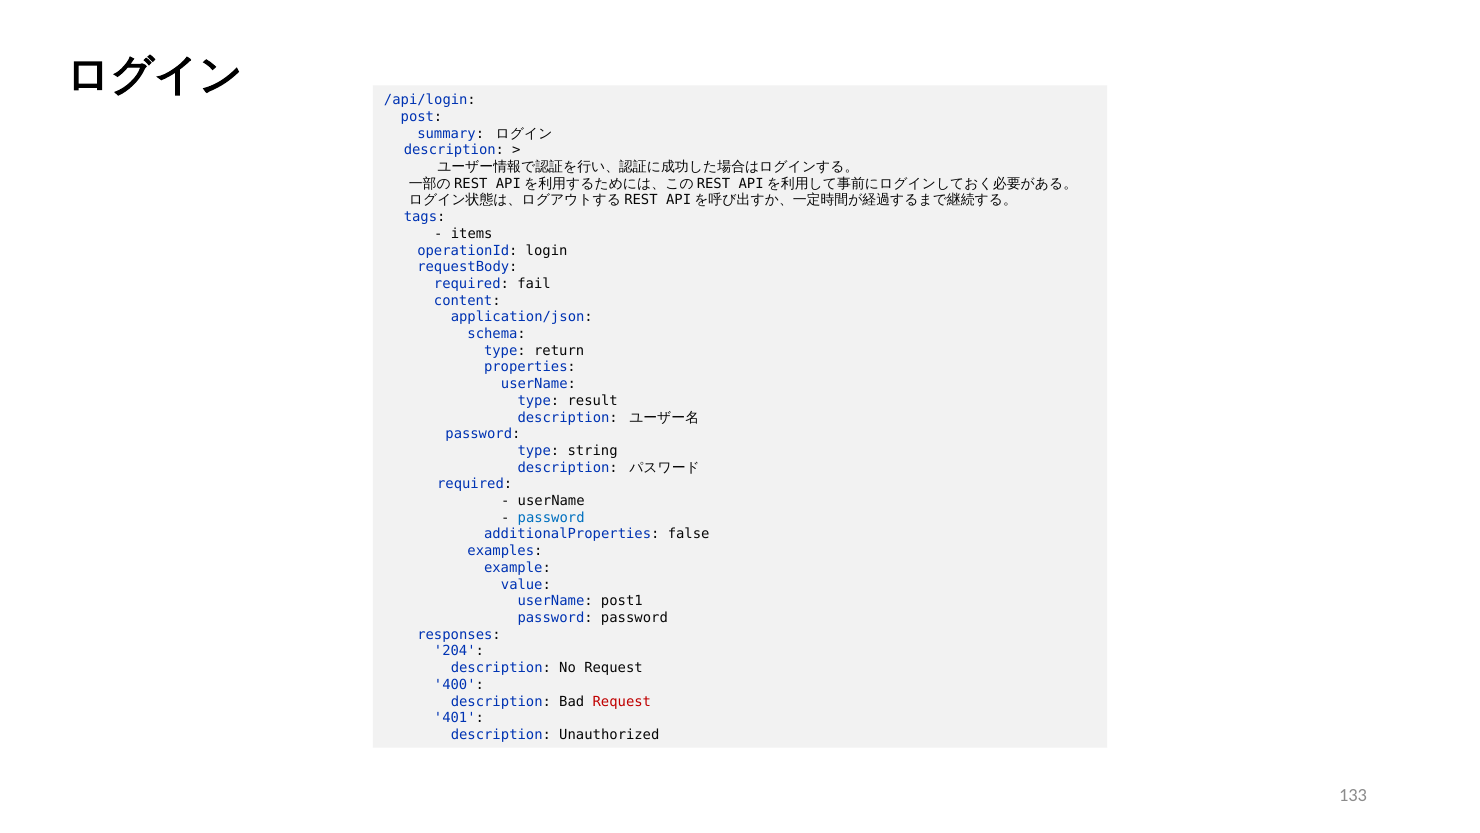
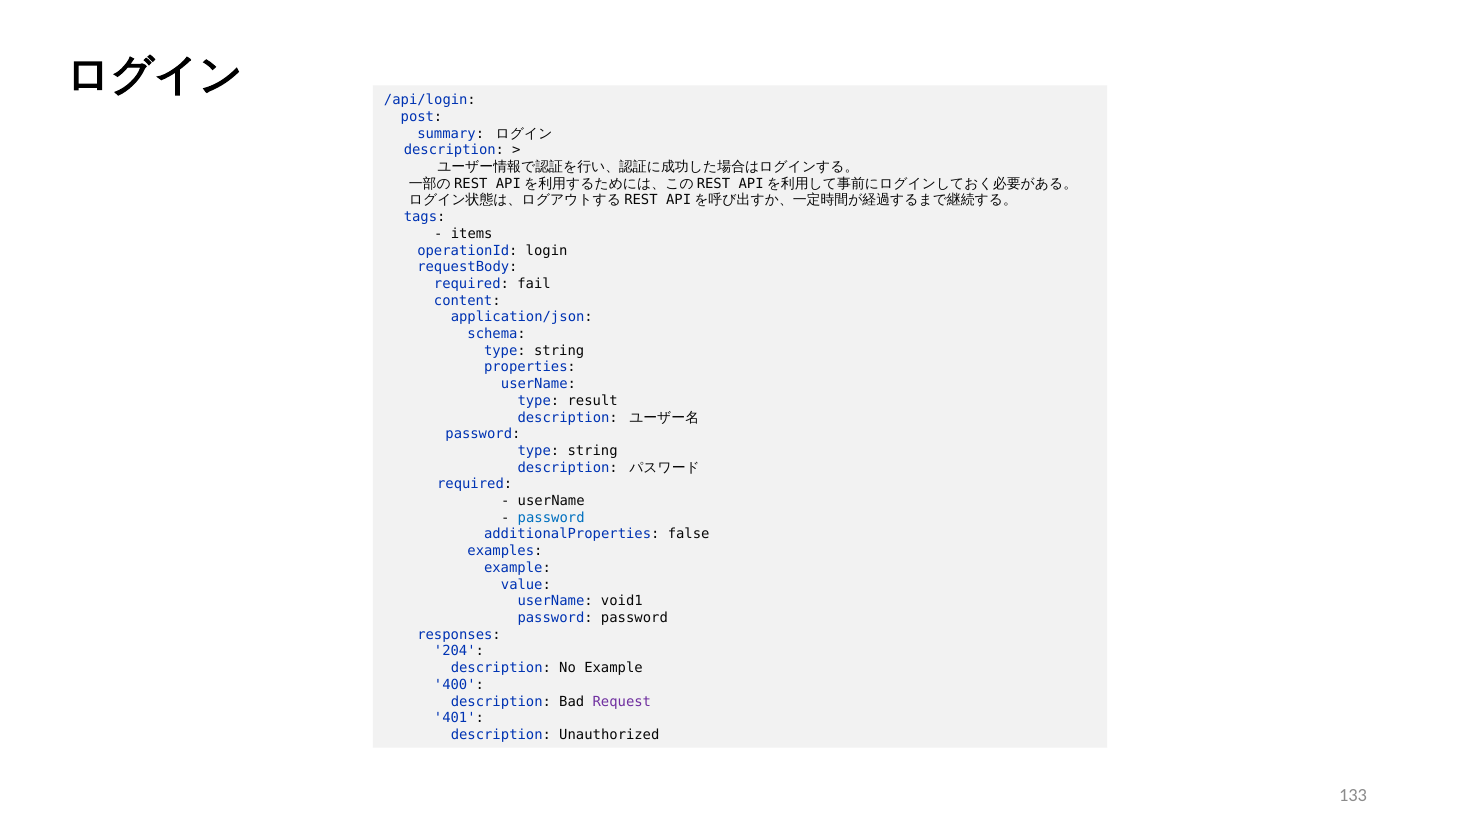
return at (559, 350): return -> string
post1: post1 -> void1
No Request: Request -> Example
Request at (622, 701) colour: red -> purple
